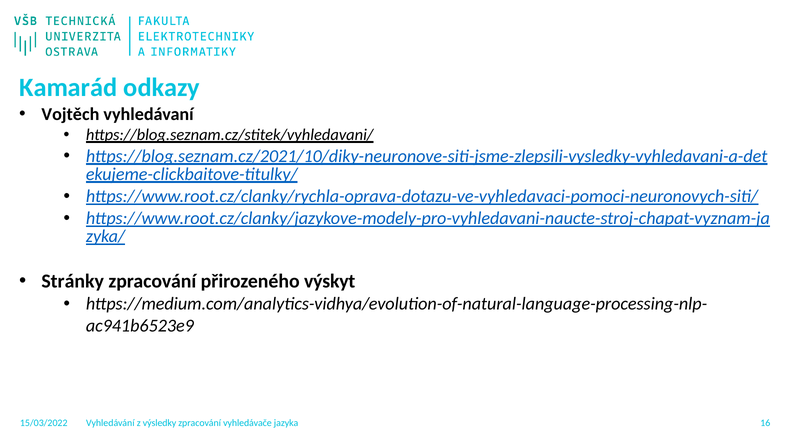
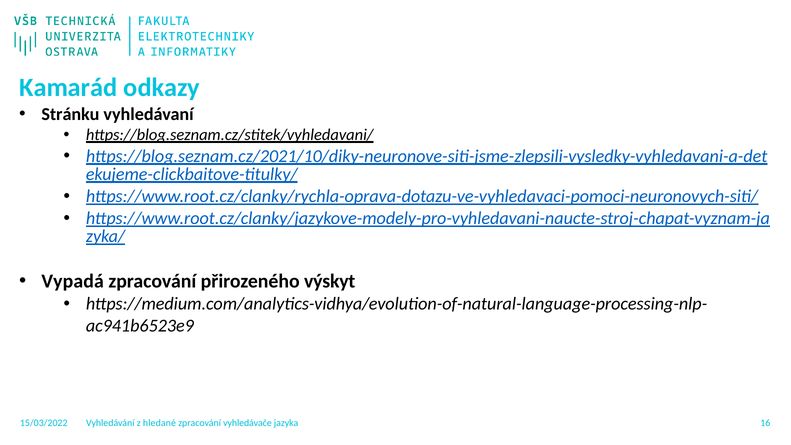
Vojtěch: Vojtěch -> Stránku
Stránky: Stránky -> Vypadá
výsledky: výsledky -> hledané
